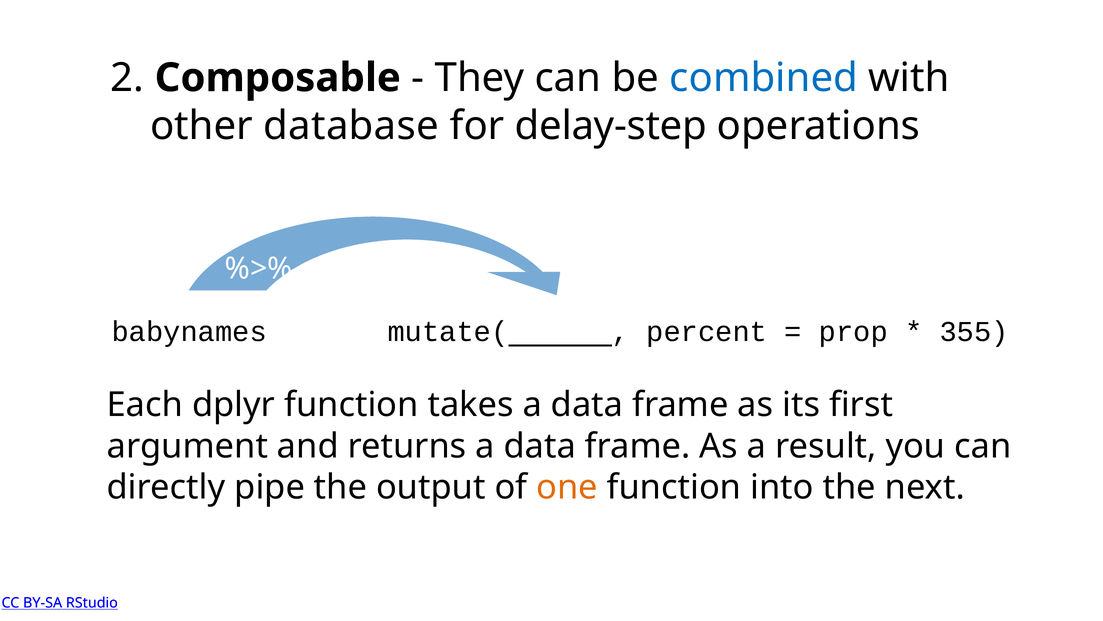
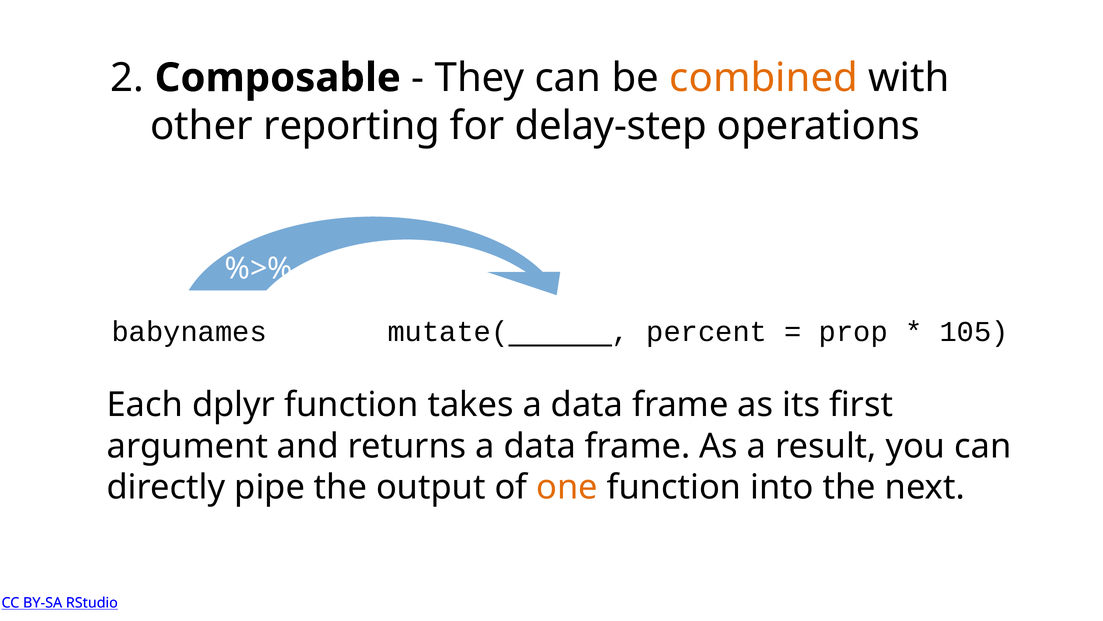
combined colour: blue -> orange
database: database -> reporting
355: 355 -> 105
